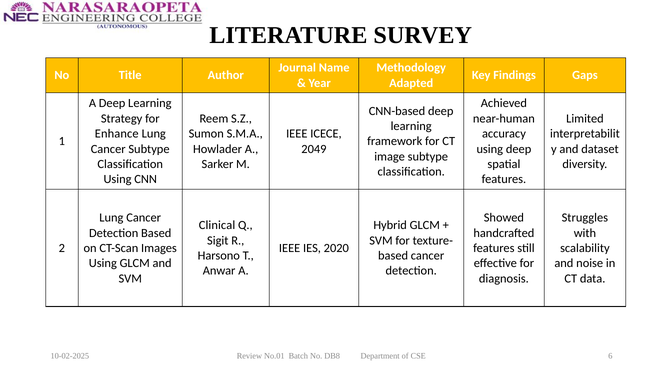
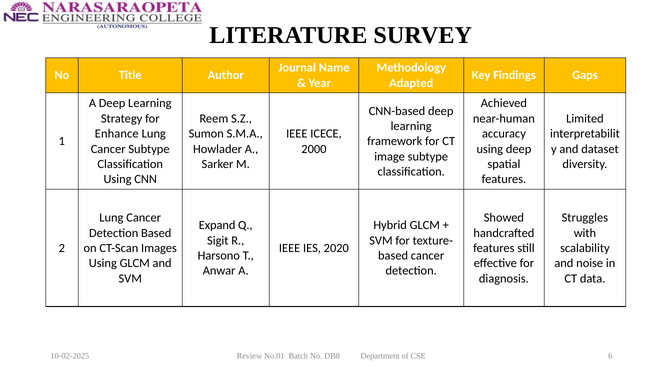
2049: 2049 -> 2000
Clinical: Clinical -> Expand
